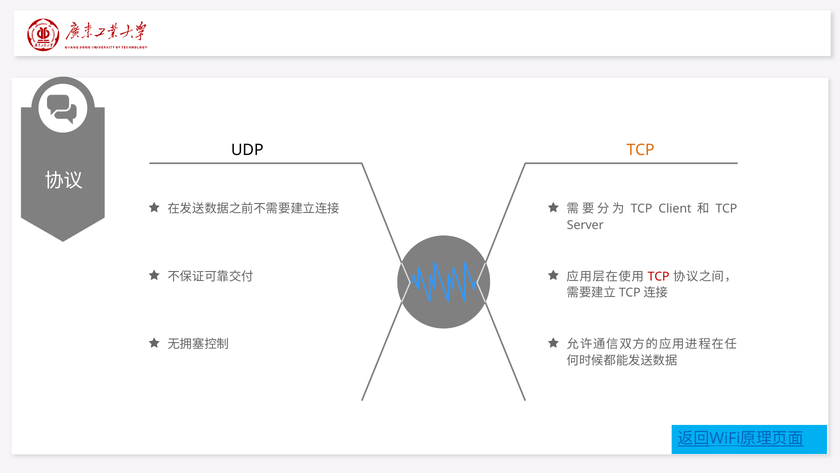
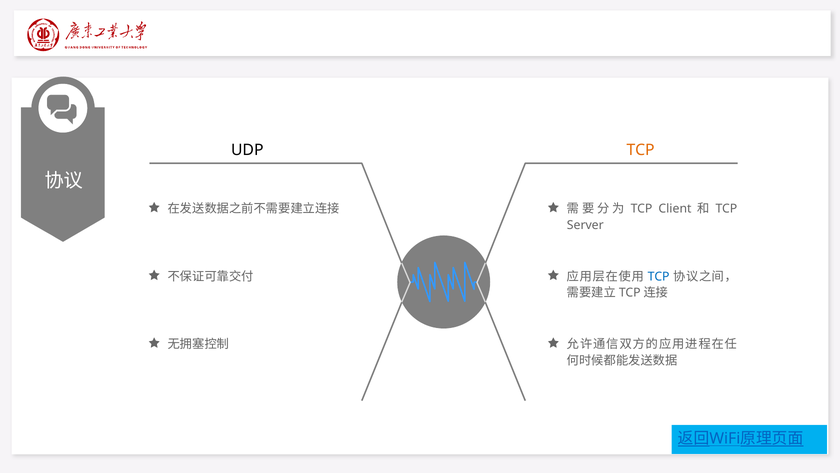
TCP at (659, 276) colour: red -> blue
